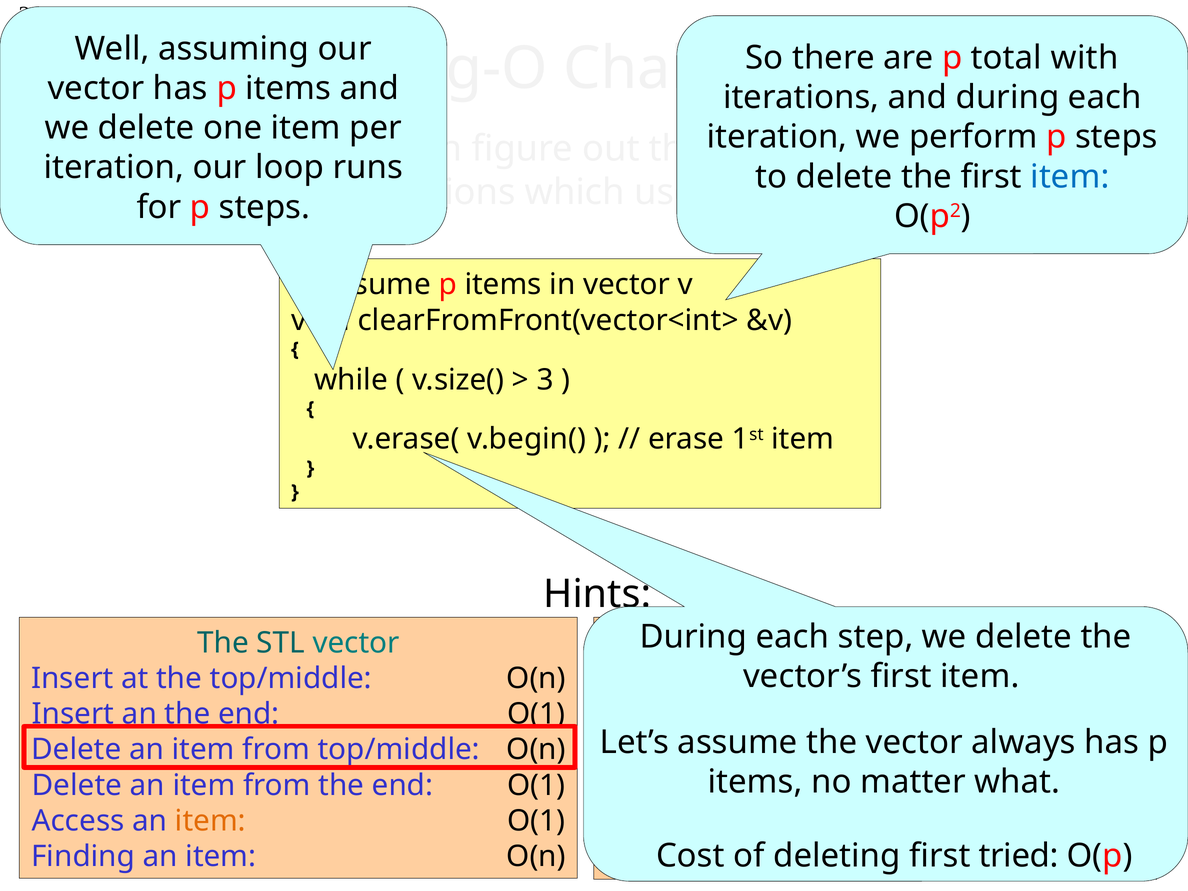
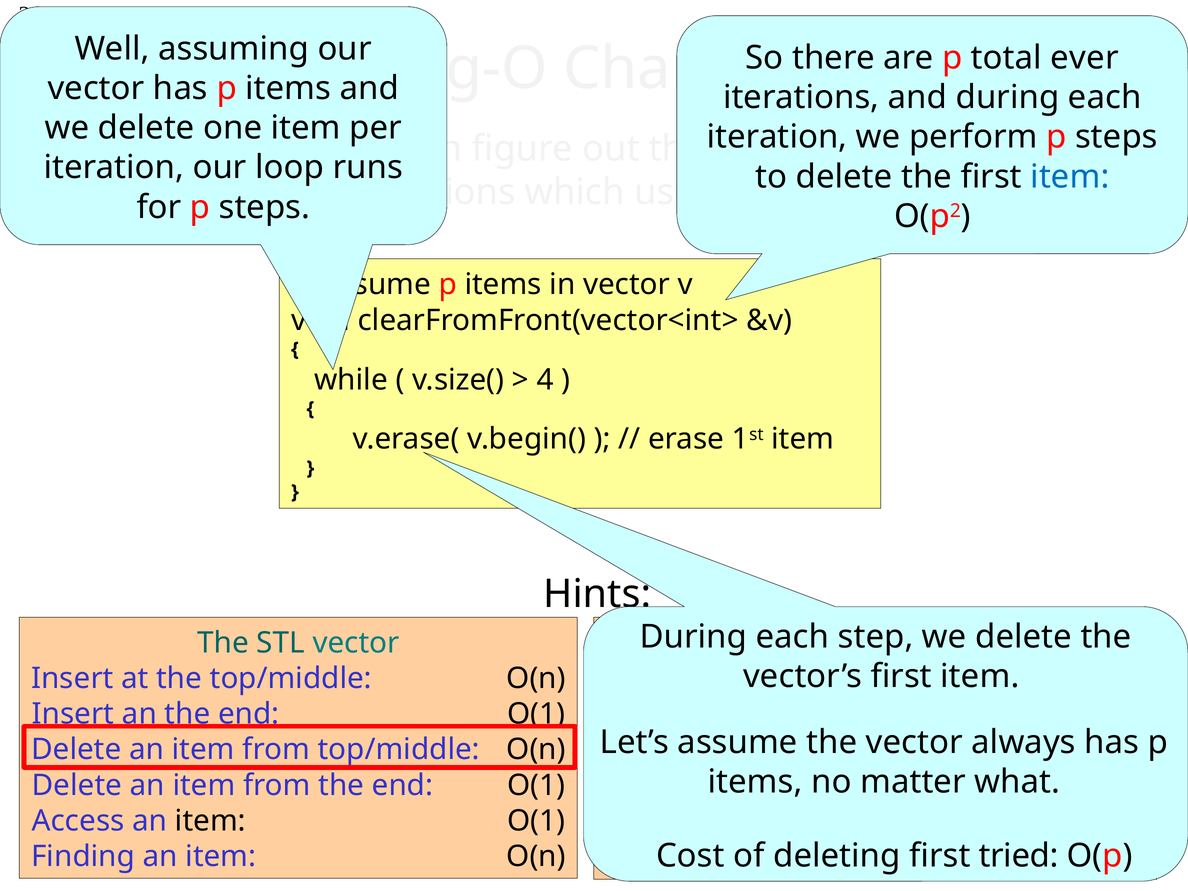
with: with -> ever
3 at (545, 380): 3 -> 4
item at (210, 821) colour: orange -> black
